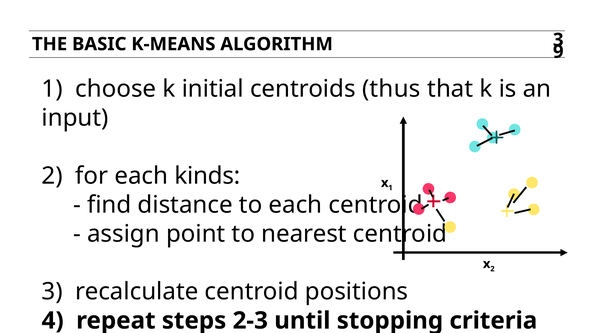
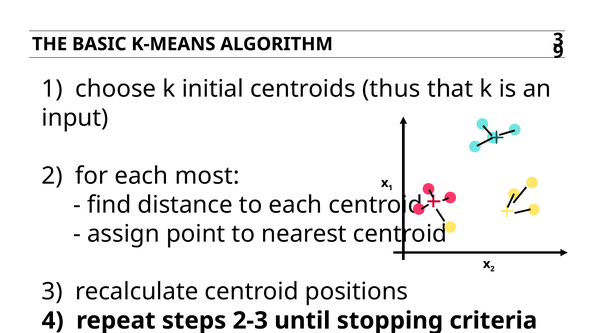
kinds: kinds -> most
